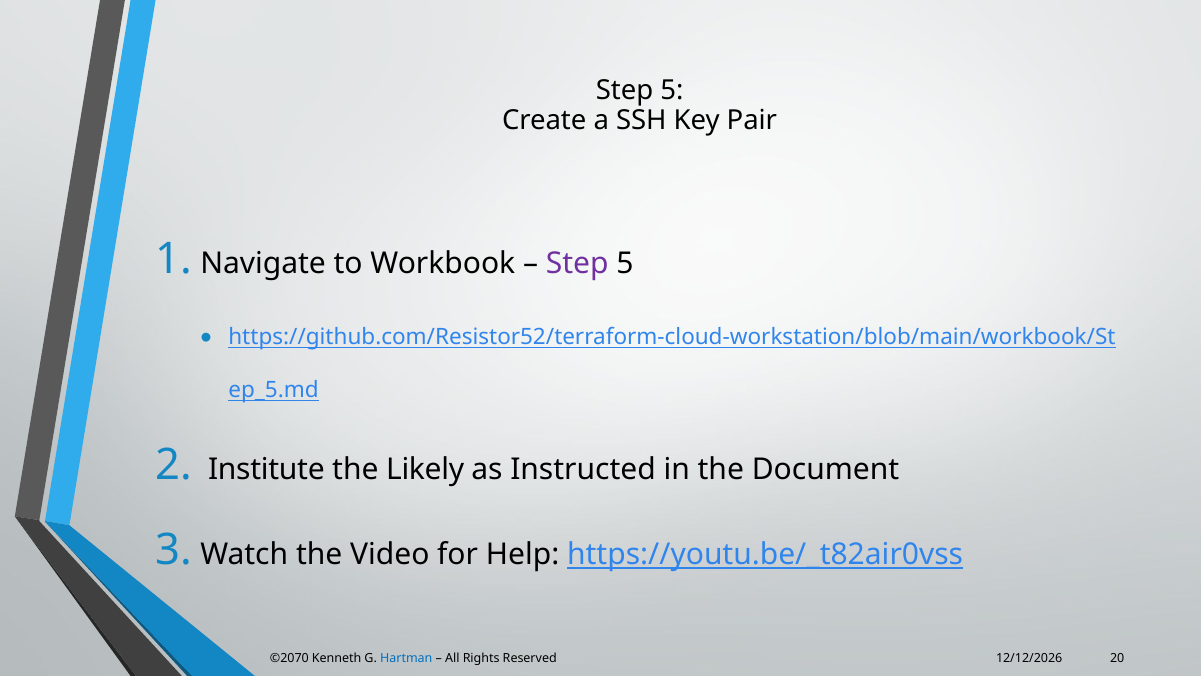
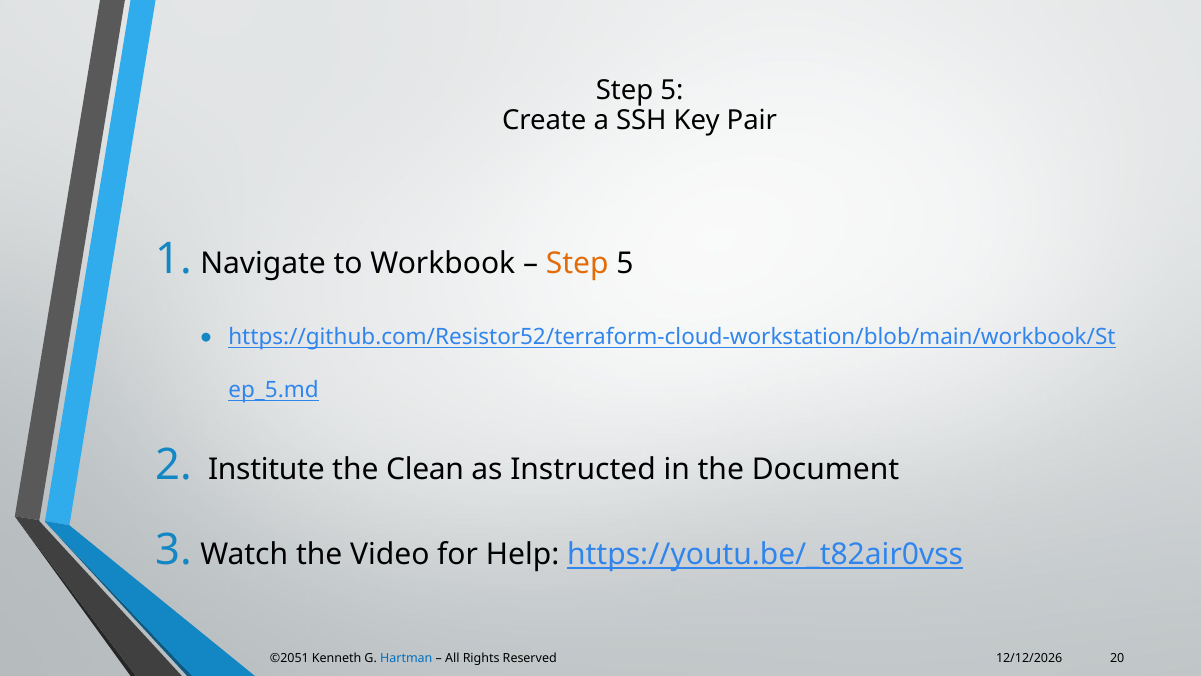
Step at (577, 263) colour: purple -> orange
Likely: Likely -> Clean
©2070: ©2070 -> ©2051
